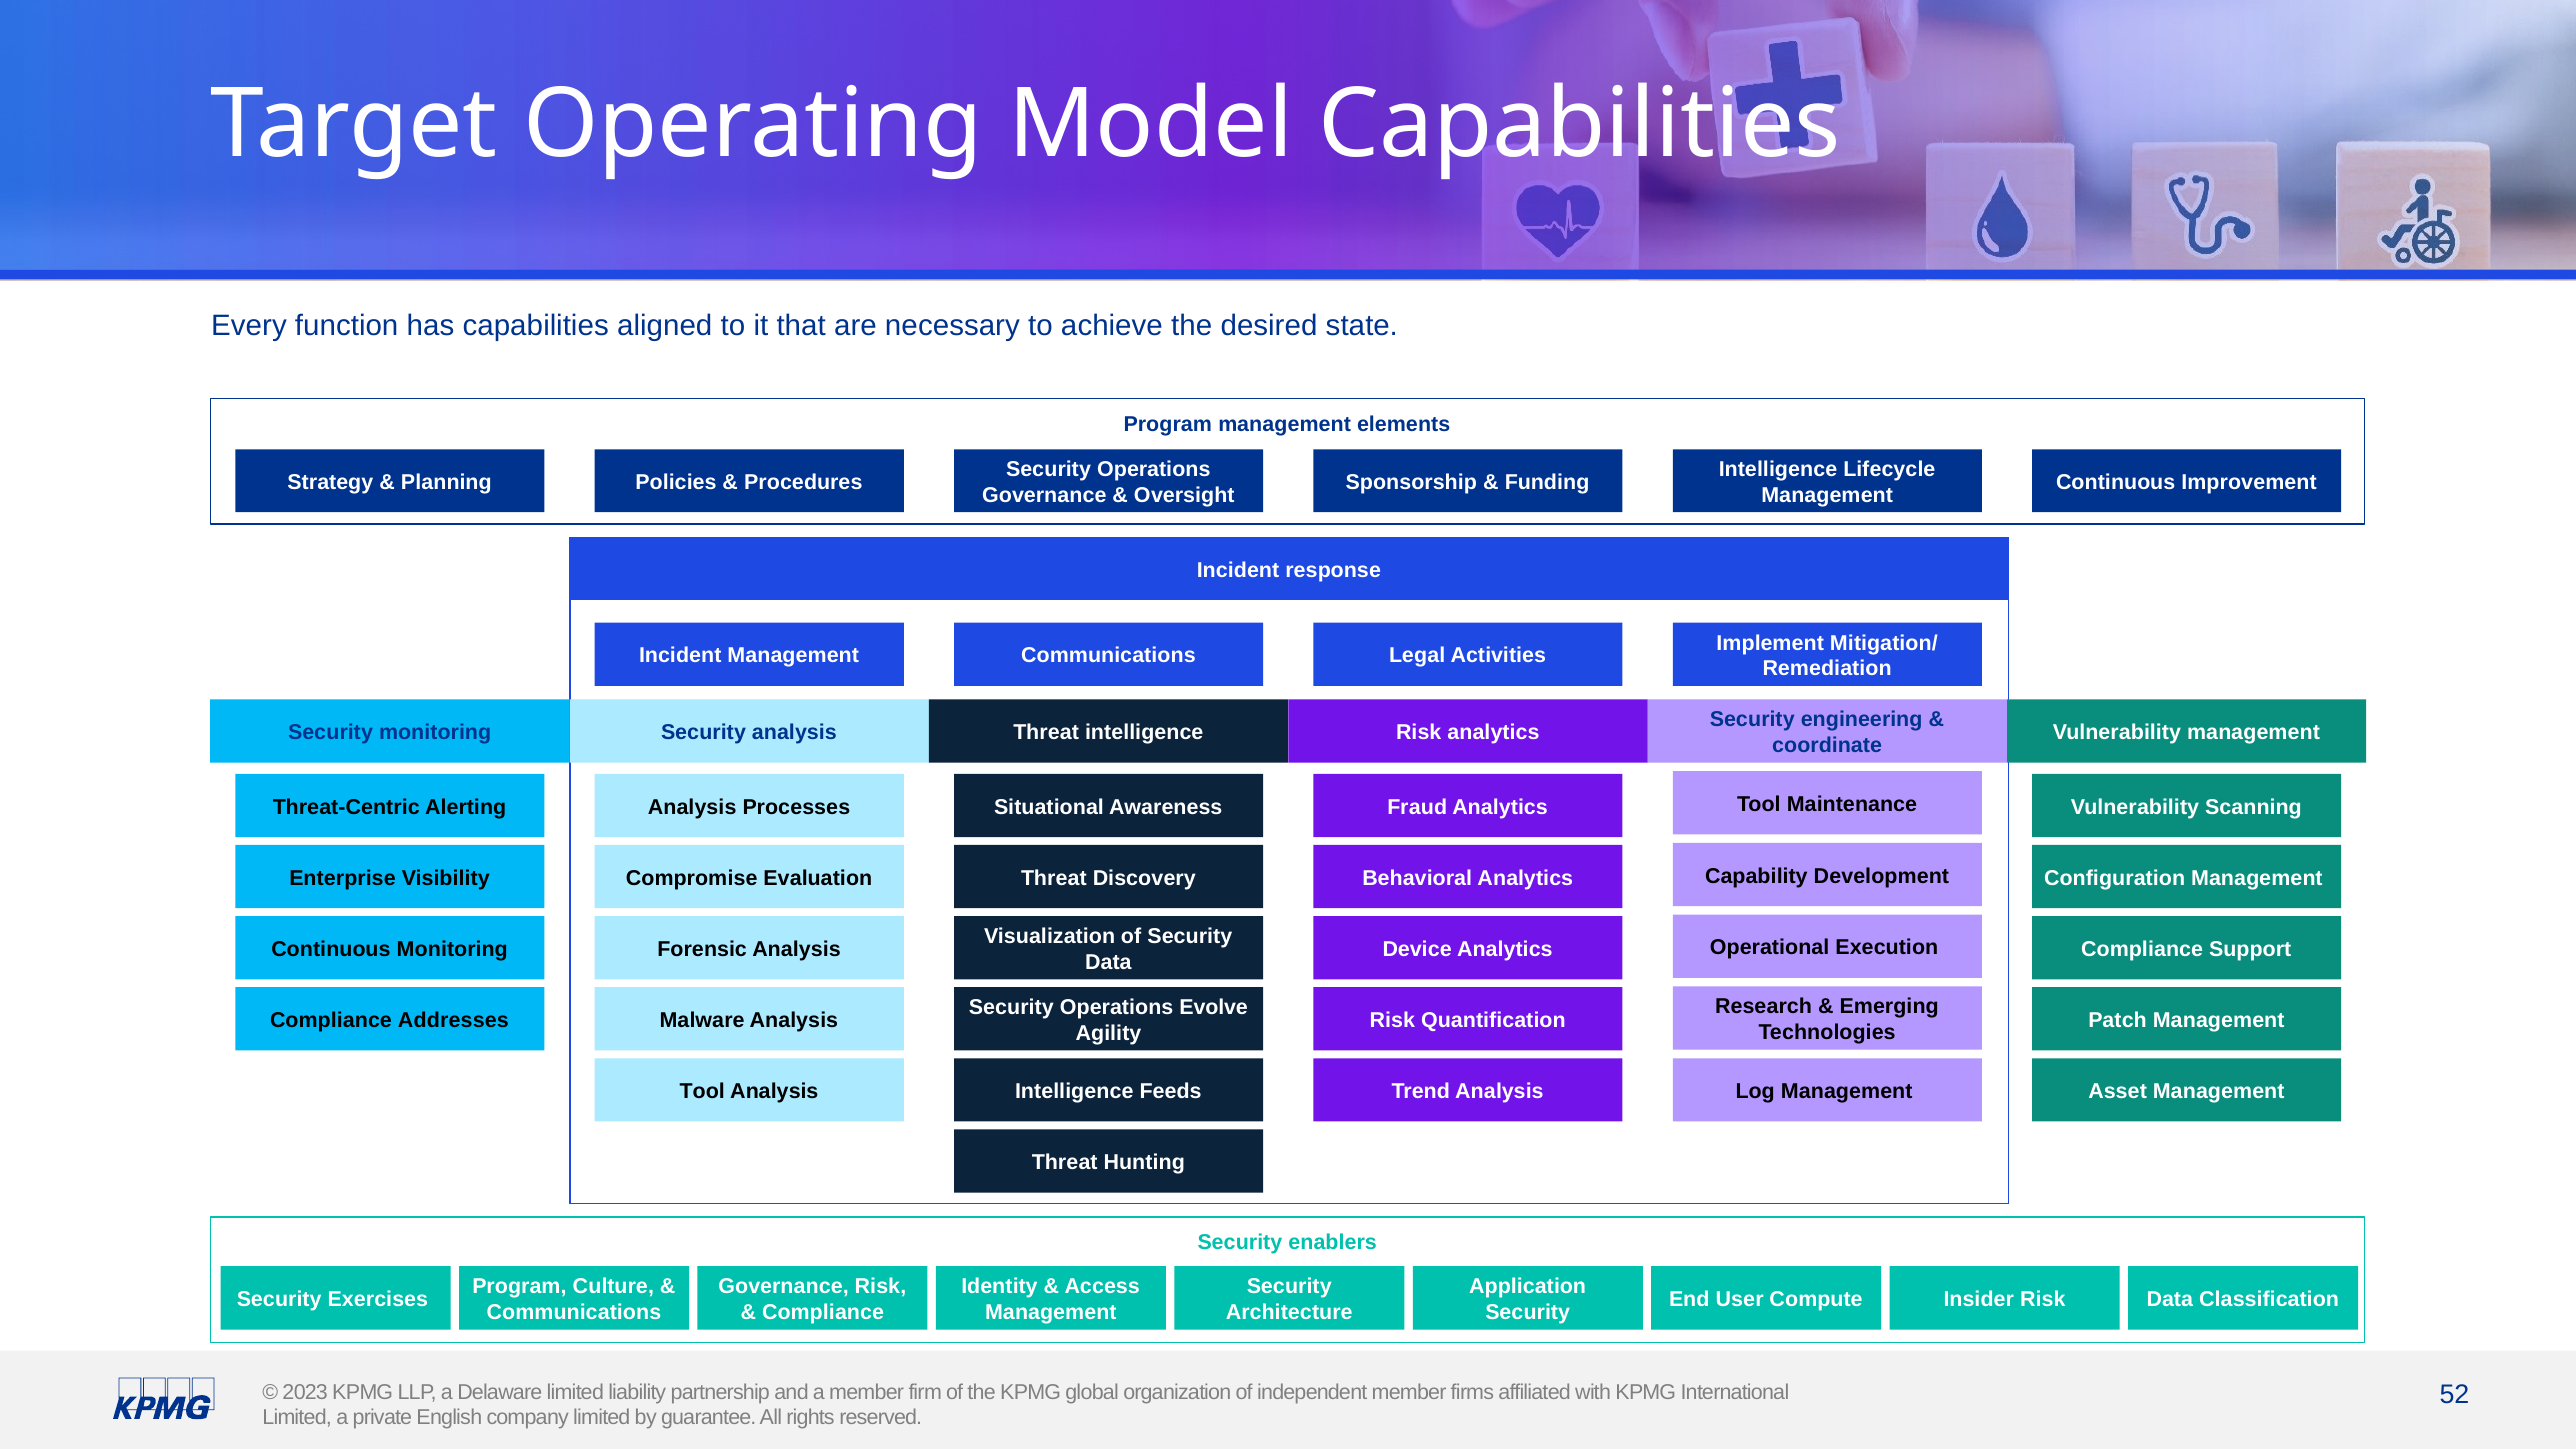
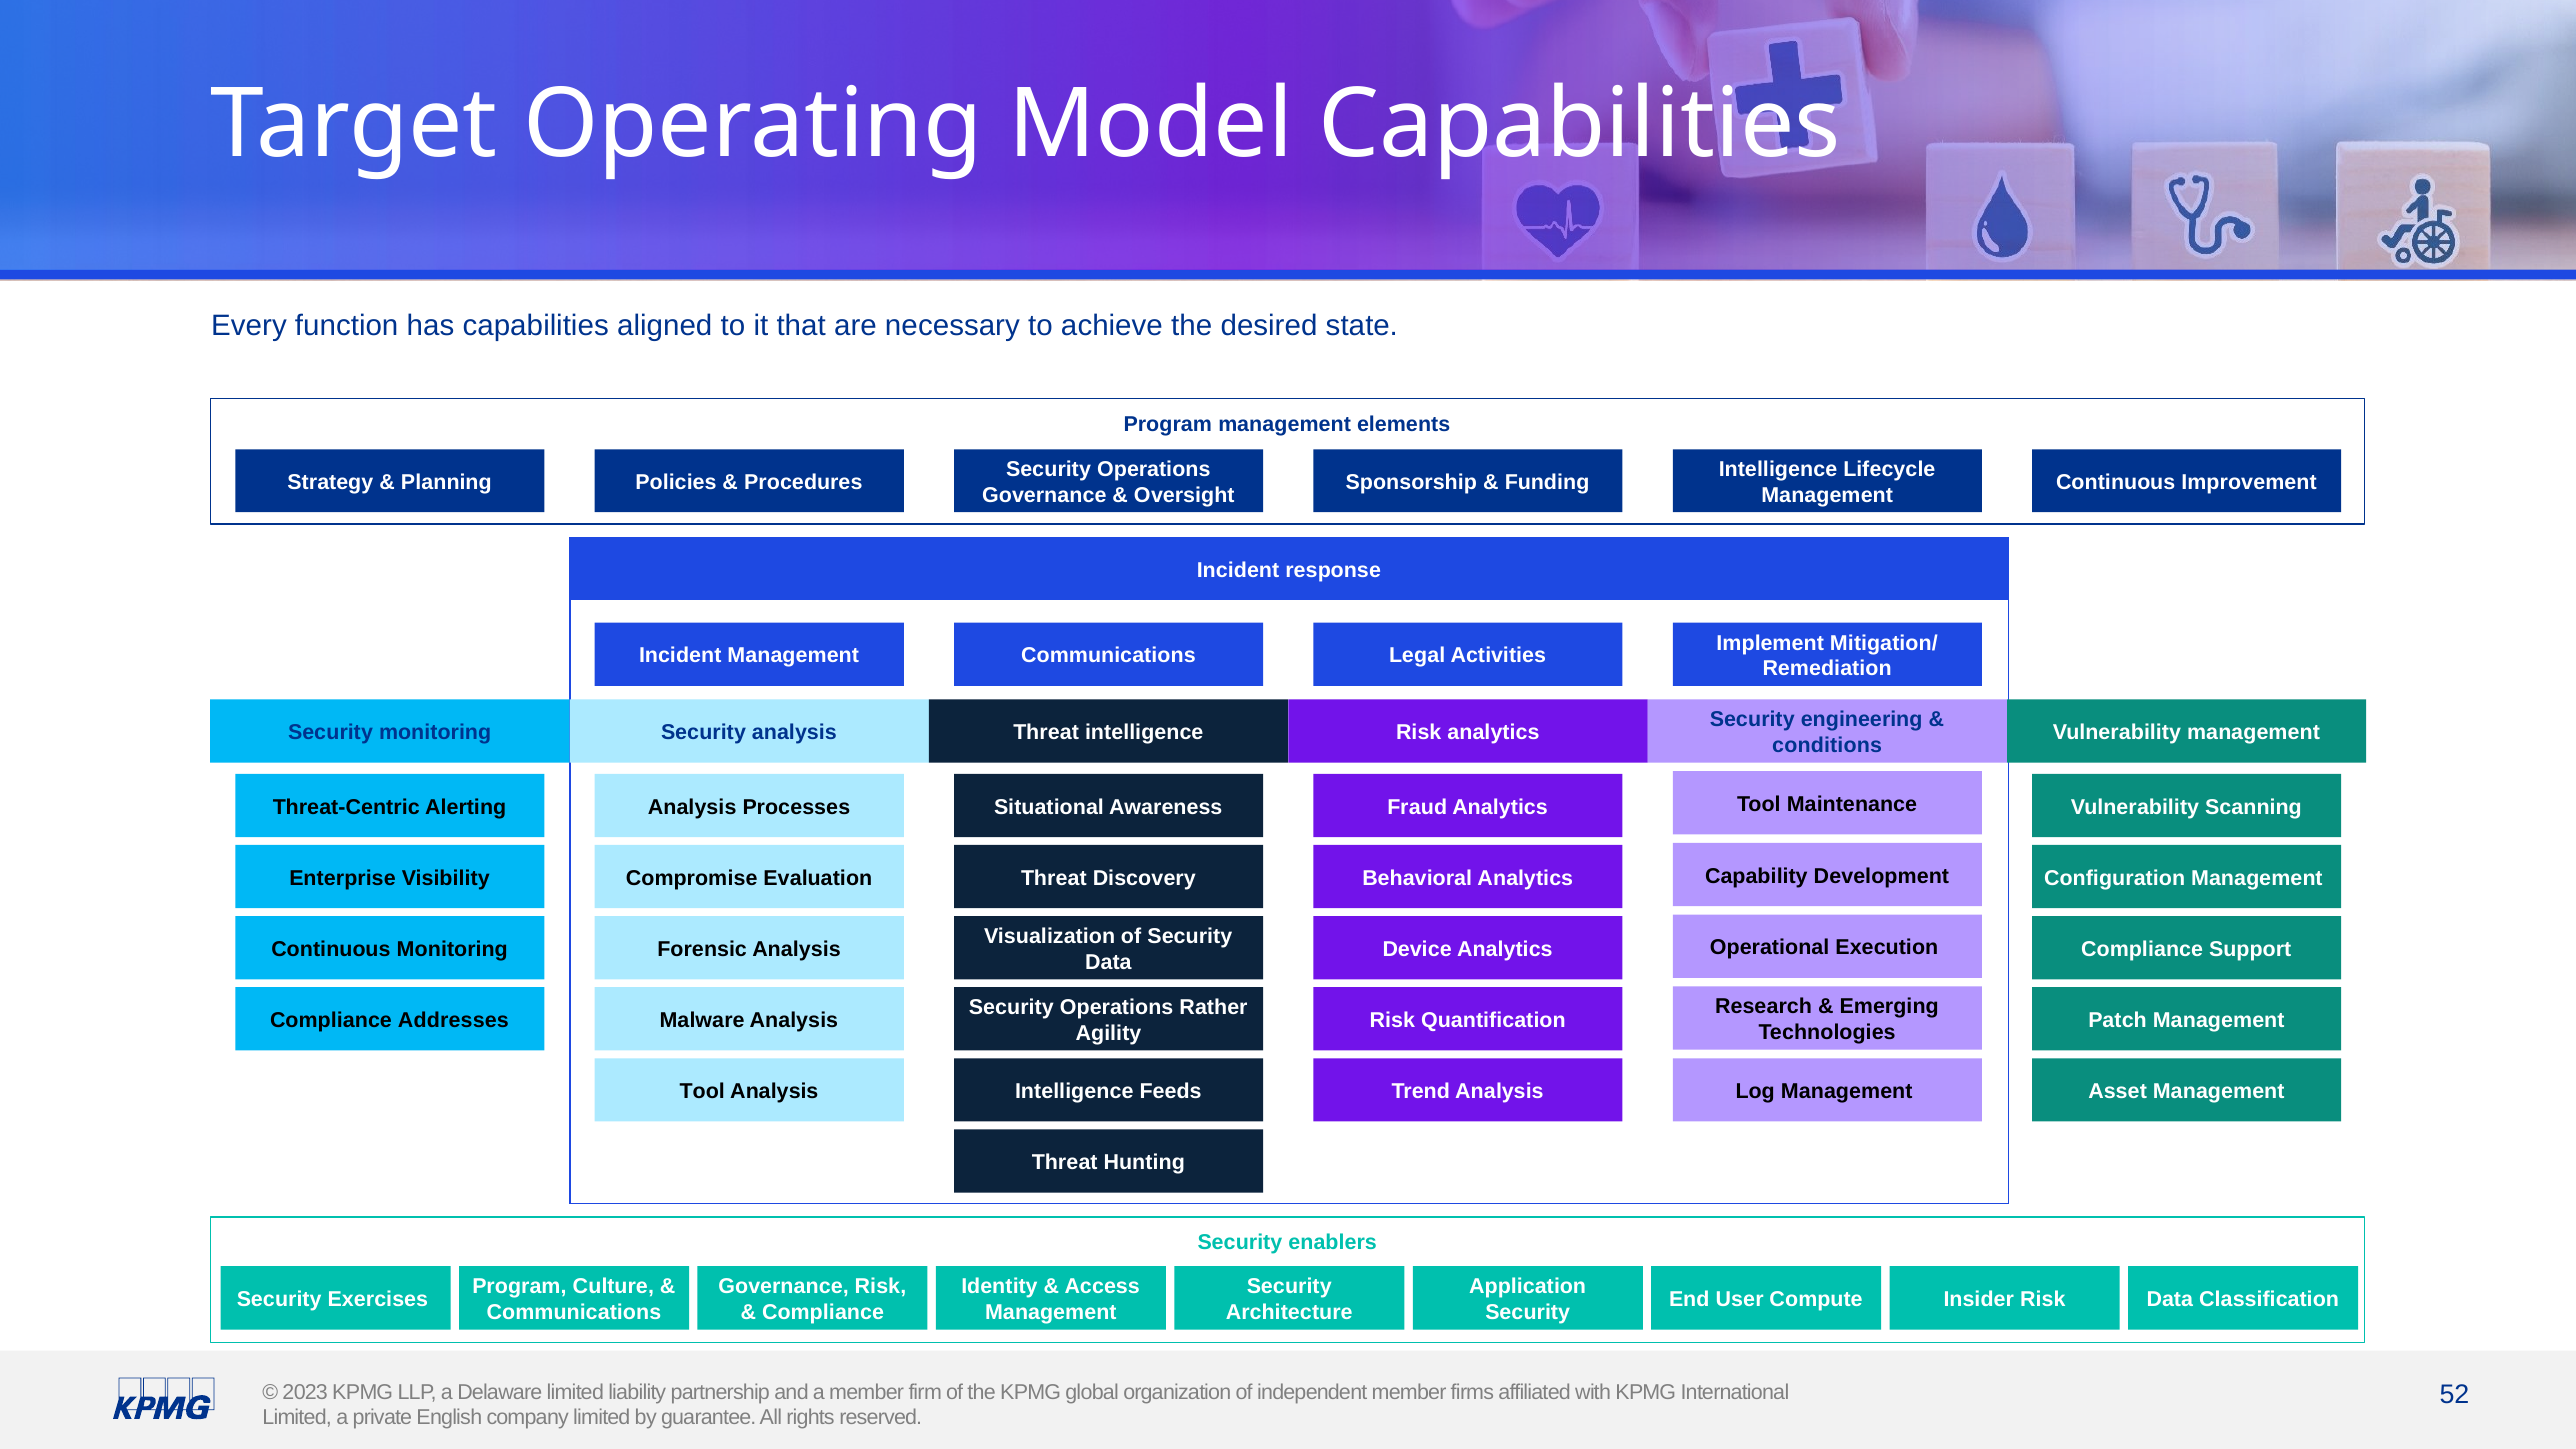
coordinate: coordinate -> conditions
Evolve: Evolve -> Rather
